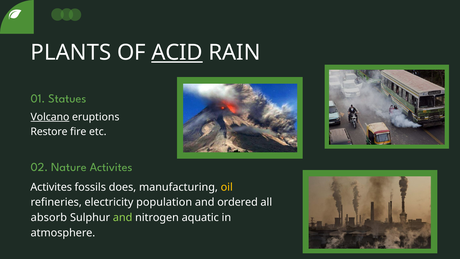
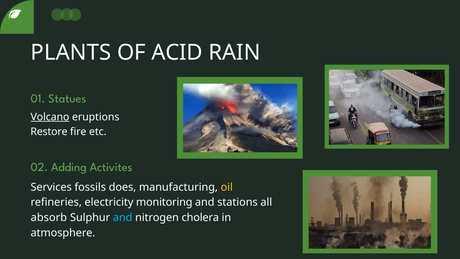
ACID underline: present -> none
Nature: Nature -> Adding
Activites at (51, 187): Activites -> Services
population: population -> monitoring
ordered: ordered -> stations
and at (123, 217) colour: light green -> light blue
aquatic: aquatic -> cholera
